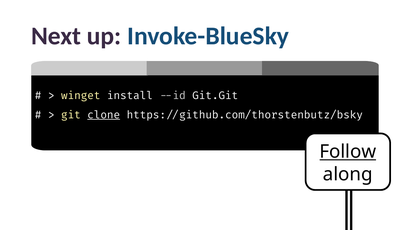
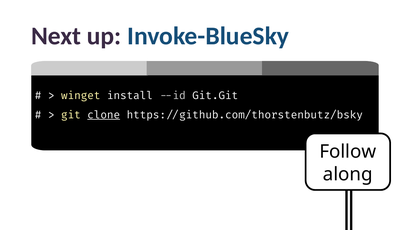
Follow underline: present -> none
